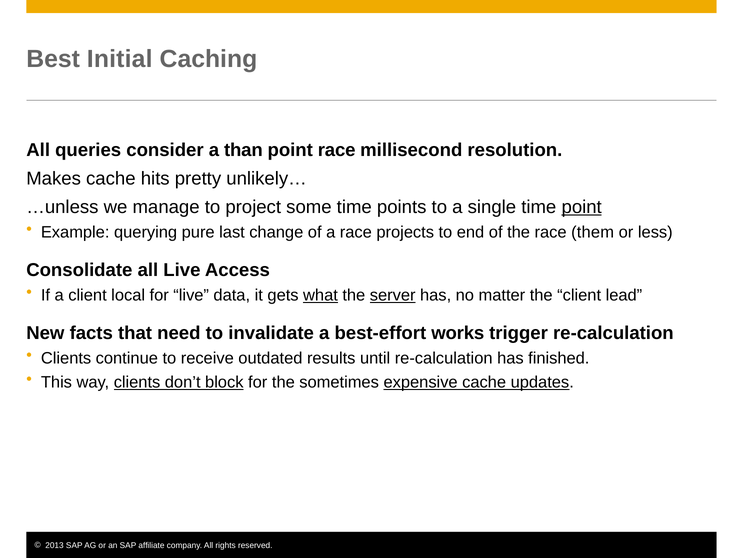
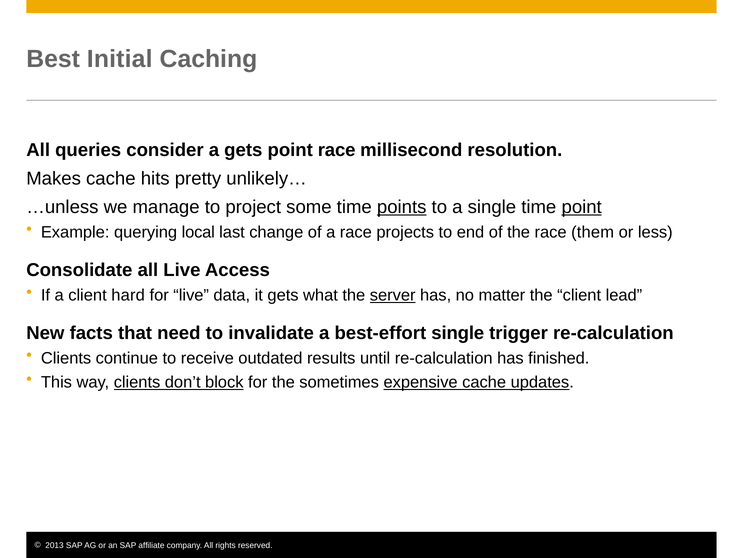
a than: than -> gets
points underline: none -> present
pure: pure -> local
local: local -> hard
what underline: present -> none
best-effort works: works -> single
